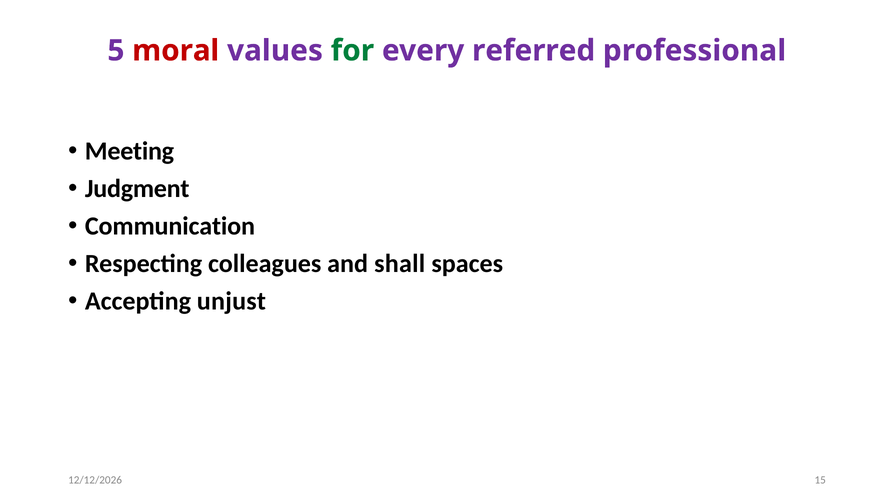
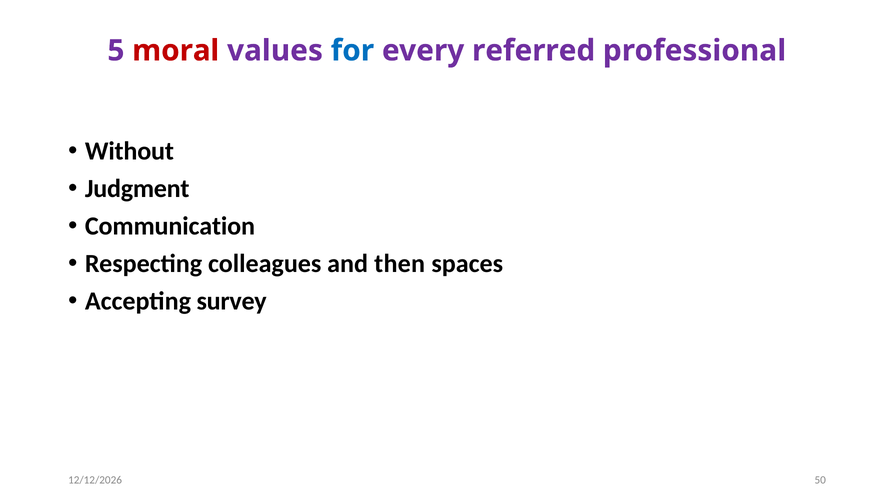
for colour: green -> blue
Meeting: Meeting -> Without
shall: shall -> then
unjust: unjust -> survey
15: 15 -> 50
